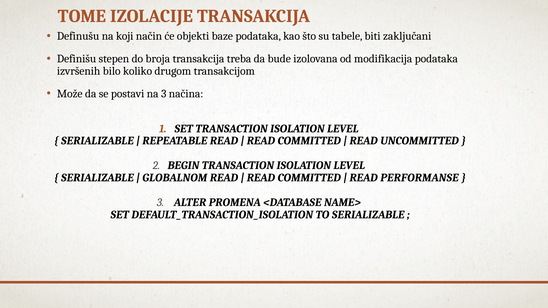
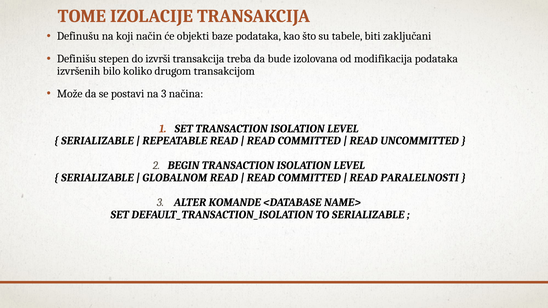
broja: broja -> izvrši
PERFORMANSE: PERFORMANSE -> PARALELNOSTI
PROMENA: PROMENA -> KOMANDE
